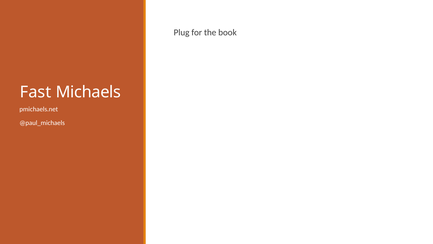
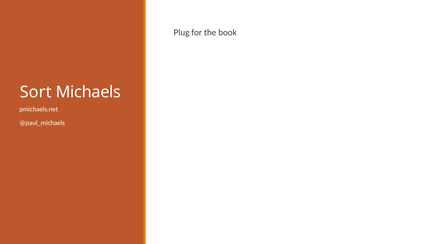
Fast: Fast -> Sort
